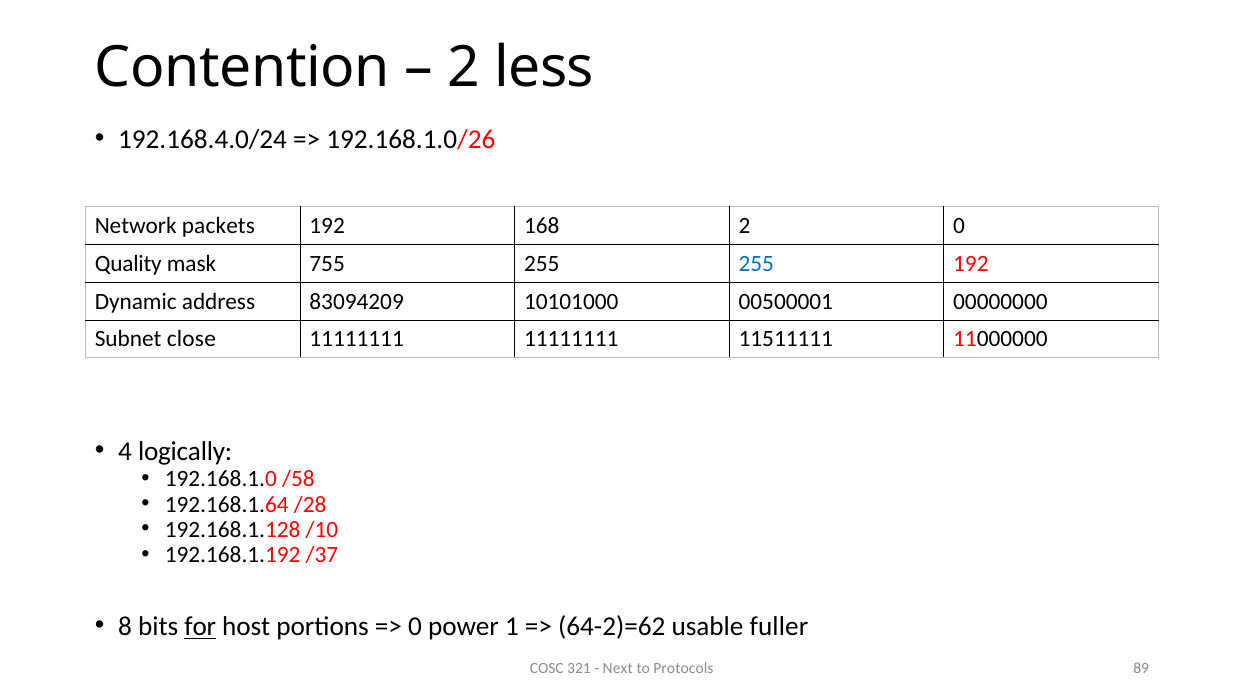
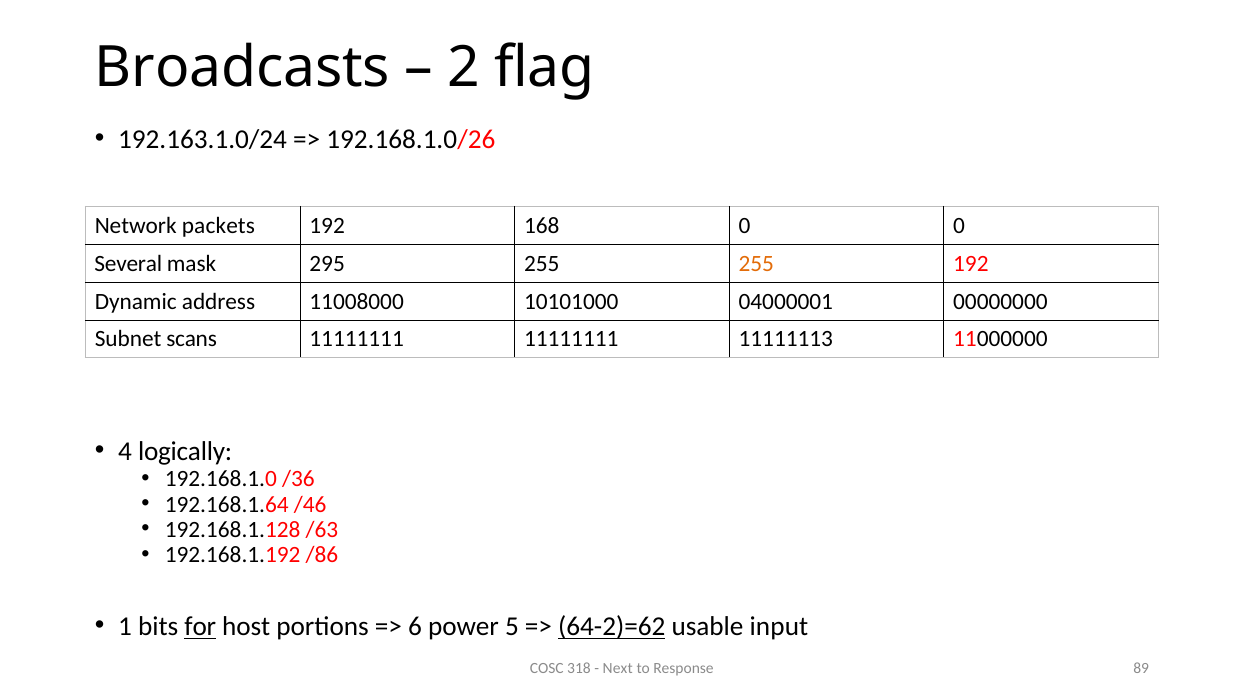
Contention: Contention -> Broadcasts
less: less -> flag
192.168.4.0/24: 192.168.4.0/24 -> 192.163.1.0/24
168 2: 2 -> 0
Quality: Quality -> Several
755: 755 -> 295
255 at (756, 263) colour: blue -> orange
83094209: 83094209 -> 11008000
00500001: 00500001 -> 04000001
close: close -> scans
11511111: 11511111 -> 11111113
/58: /58 -> /36
/28: /28 -> /46
/10: /10 -> /63
/37: /37 -> /86
8: 8 -> 1
0 at (415, 627): 0 -> 6
1: 1 -> 5
64-2)=62 underline: none -> present
fuller: fuller -> input
321: 321 -> 318
Protocols: Protocols -> Response
